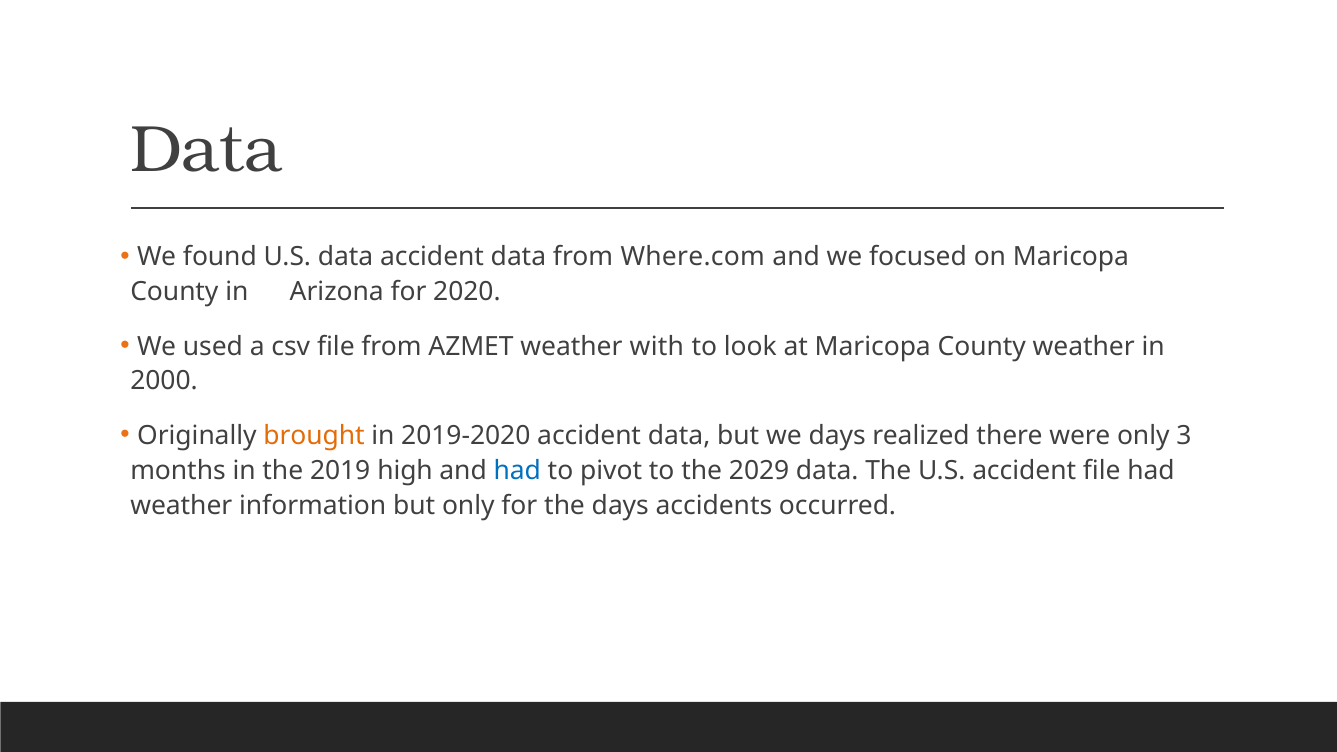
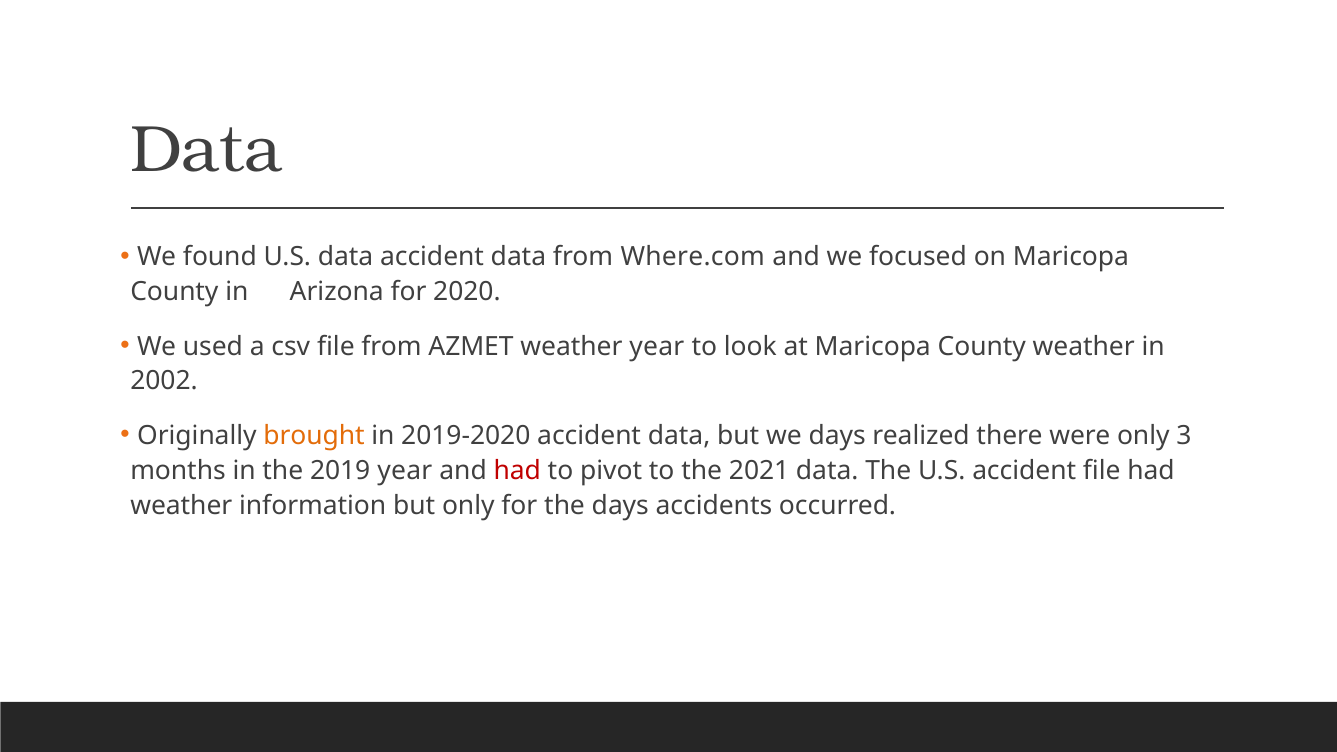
weather with: with -> year
2000: 2000 -> 2002
2019 high: high -> year
had at (517, 471) colour: blue -> red
2029: 2029 -> 2021
